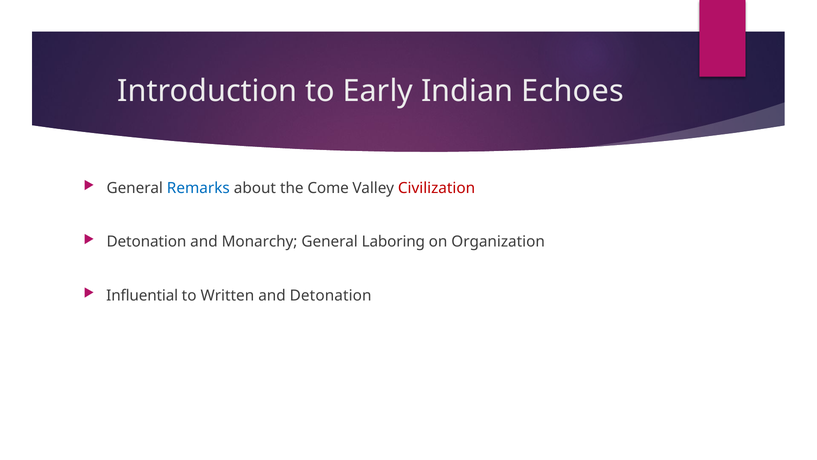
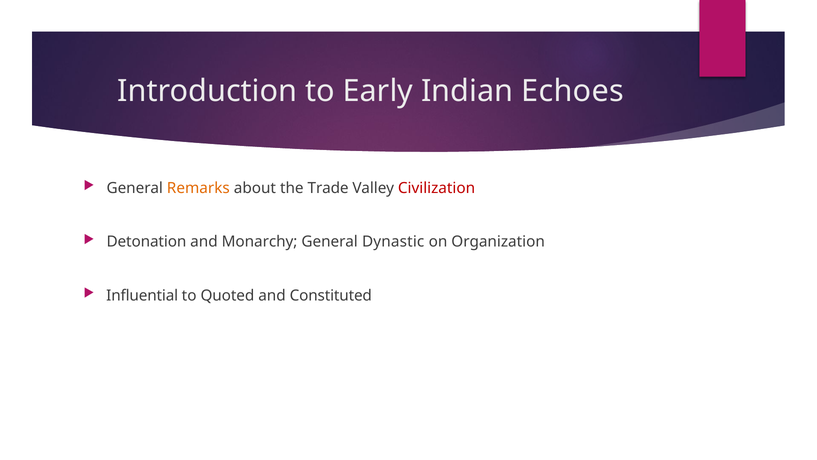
Remarks colour: blue -> orange
Come: Come -> Trade
Laboring: Laboring -> Dynastic
Written: Written -> Quoted
and Detonation: Detonation -> Constituted
